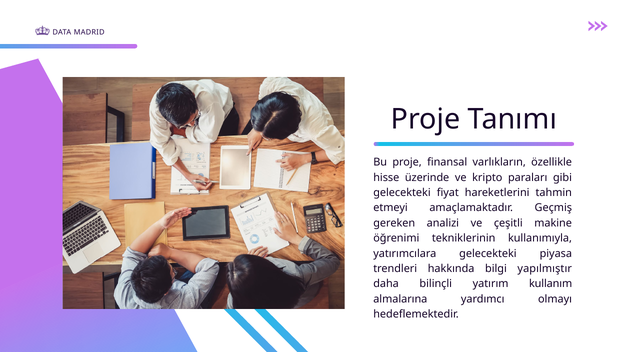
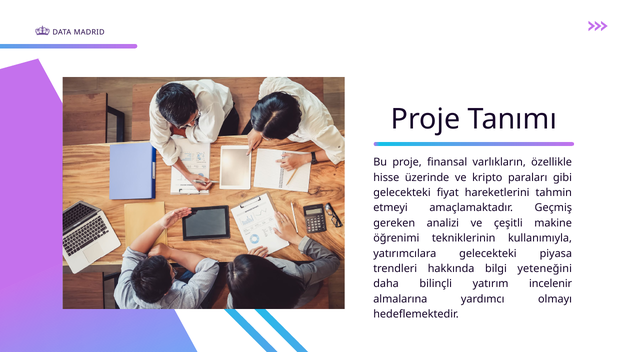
yapılmıştır: yapılmıştır -> yeteneğini
kullanım: kullanım -> incelenir
